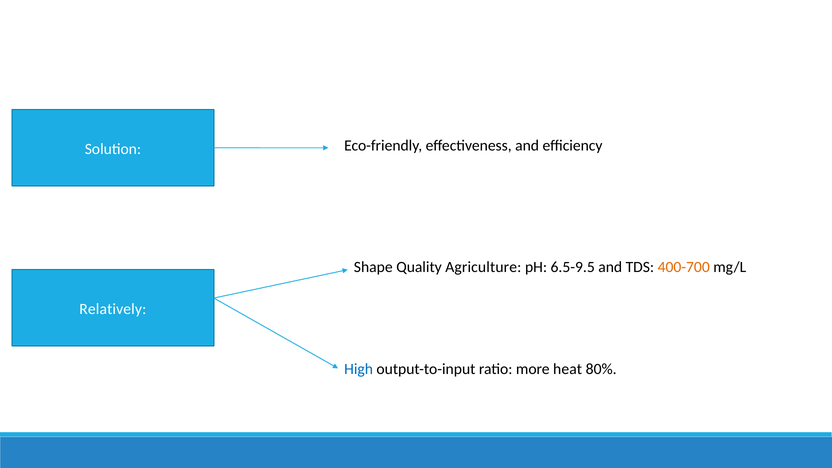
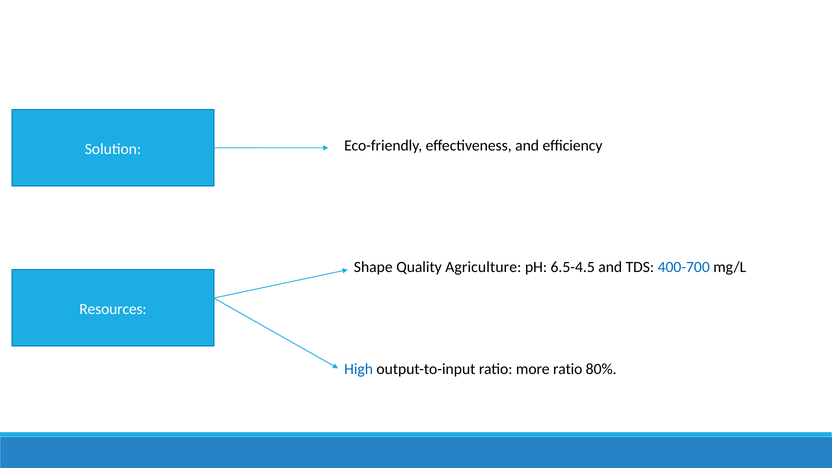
6.5-9.5: 6.5-9.5 -> 6.5-4.5
400-700 colour: orange -> blue
Relatively: Relatively -> Resources
more heat: heat -> ratio
